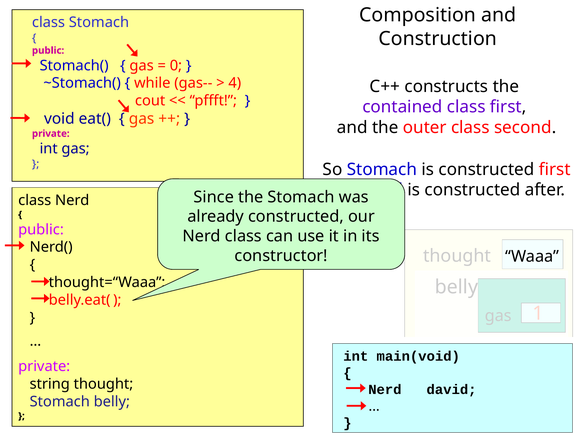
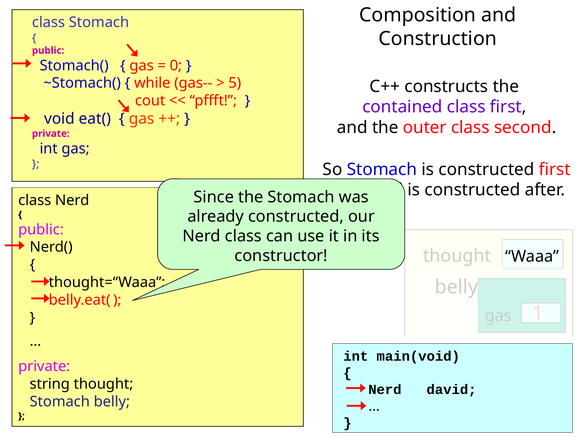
4: 4 -> 5
